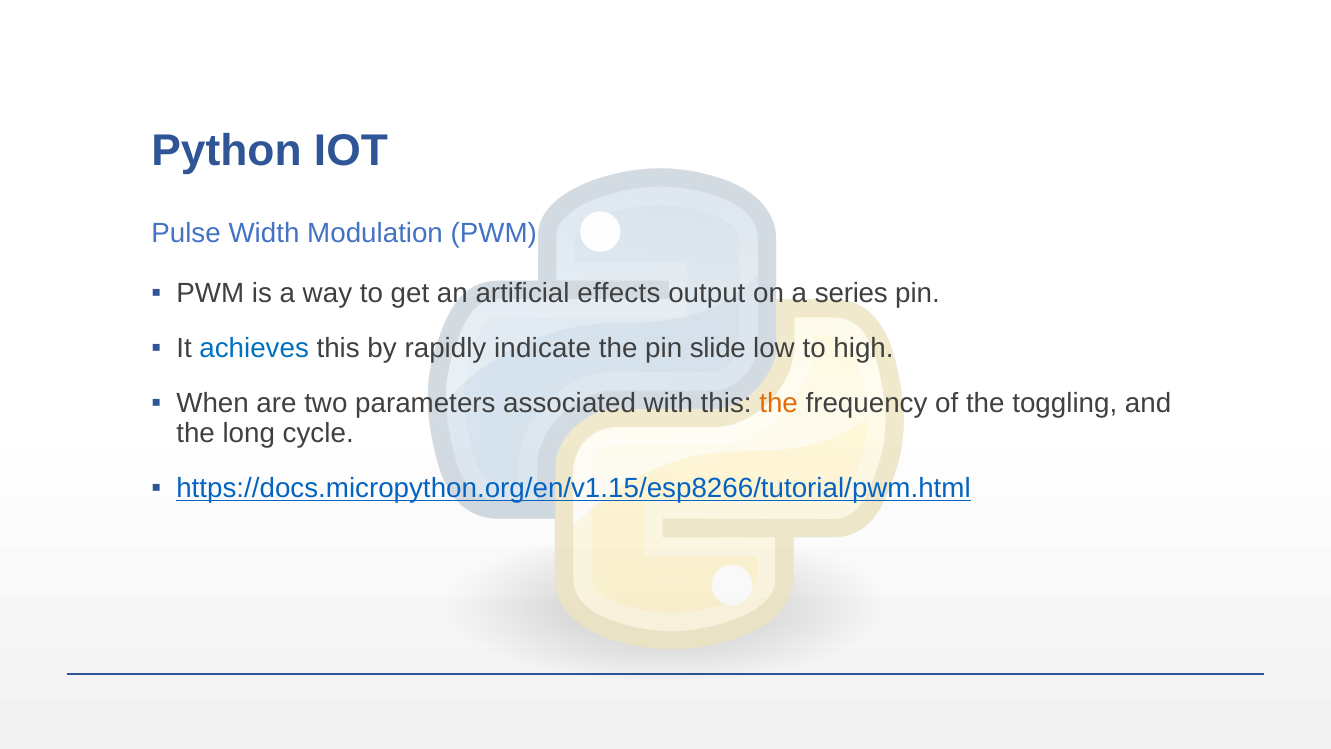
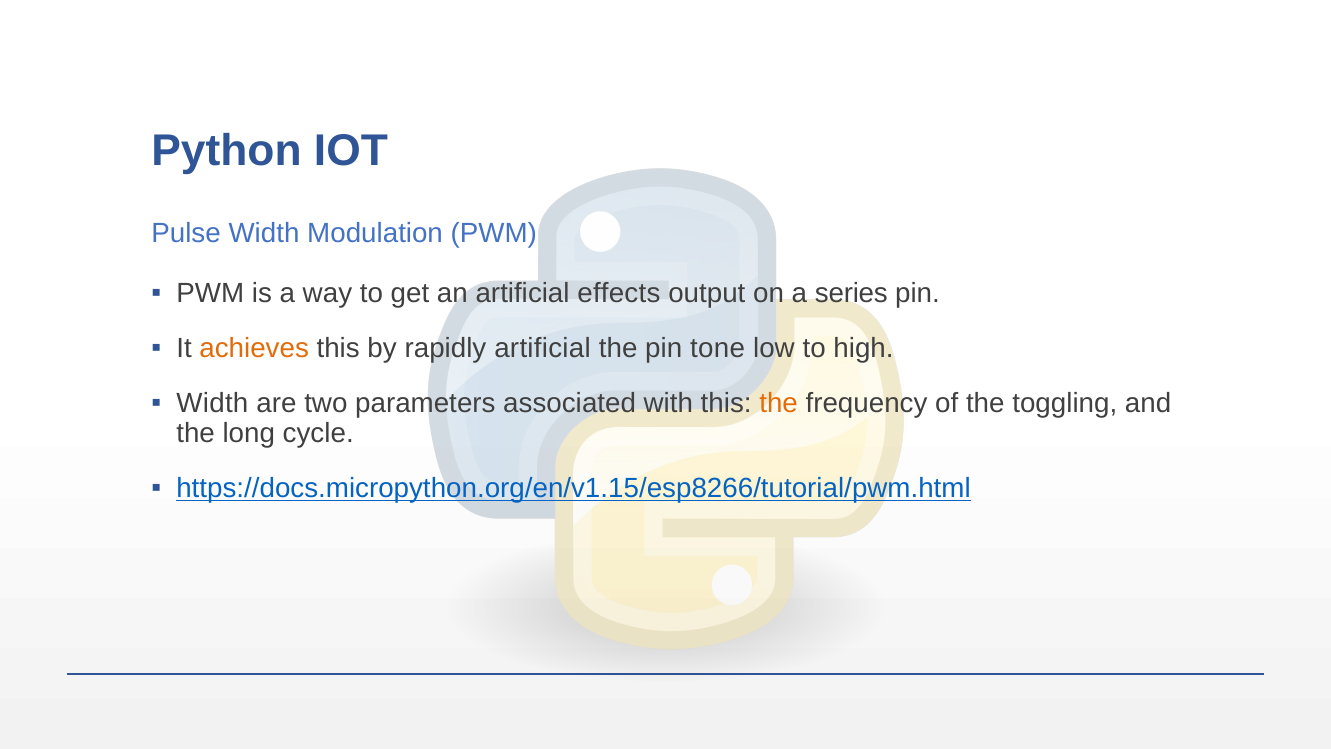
achieves colour: blue -> orange
rapidly indicate: indicate -> artificial
slide: slide -> tone
When at (213, 403): When -> Width
